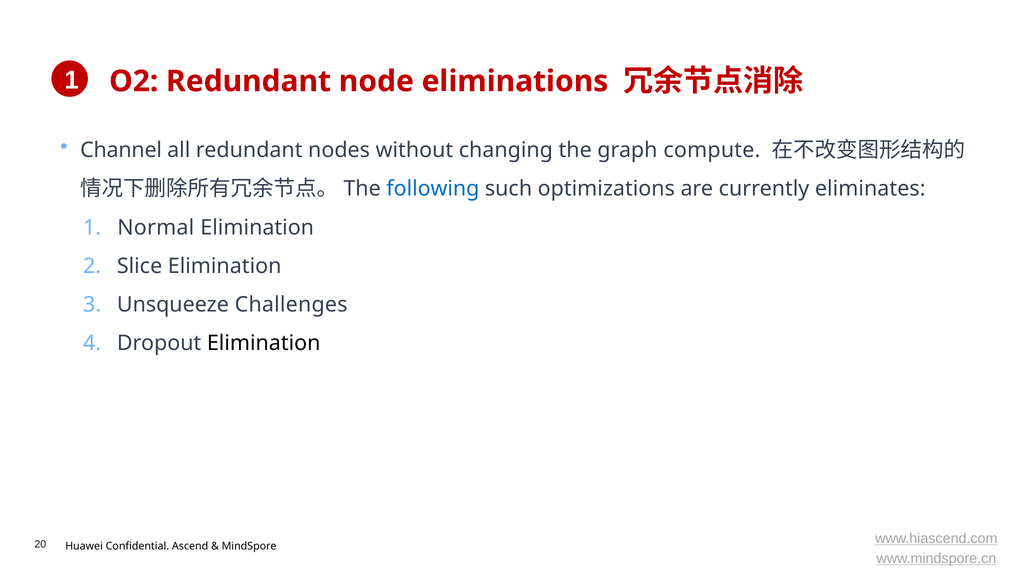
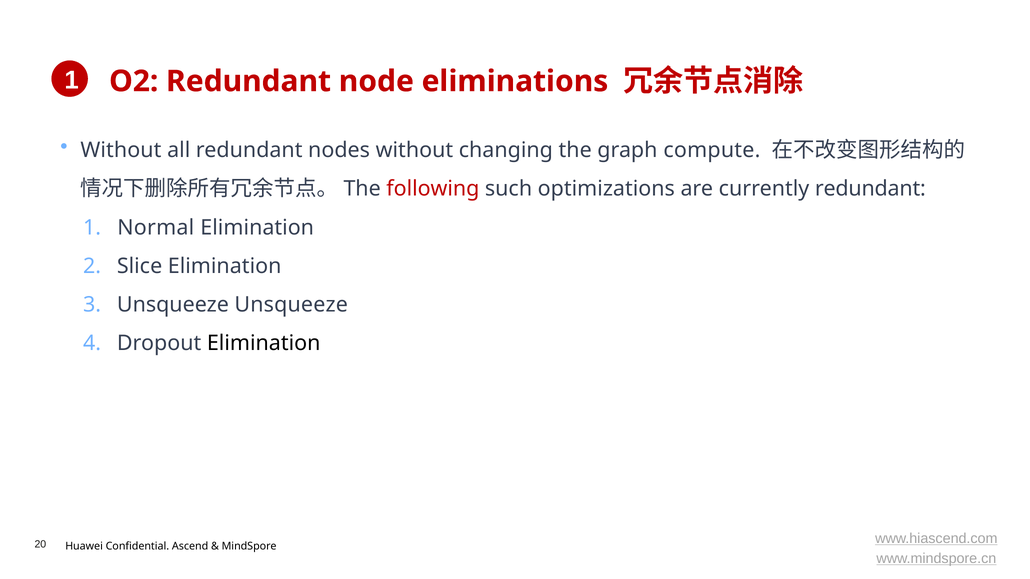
Channel at (121, 150): Channel -> Without
following colour: blue -> red
currently eliminates: eliminates -> redundant
Unsqueeze Challenges: Challenges -> Unsqueeze
